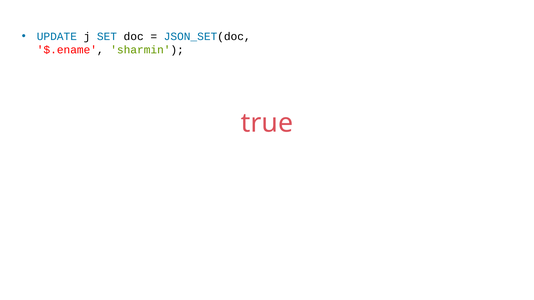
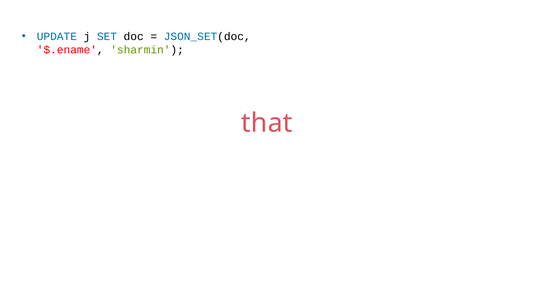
true: true -> that
